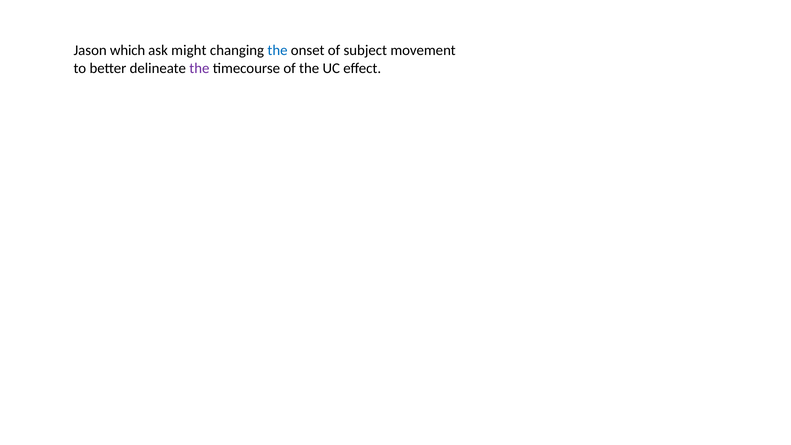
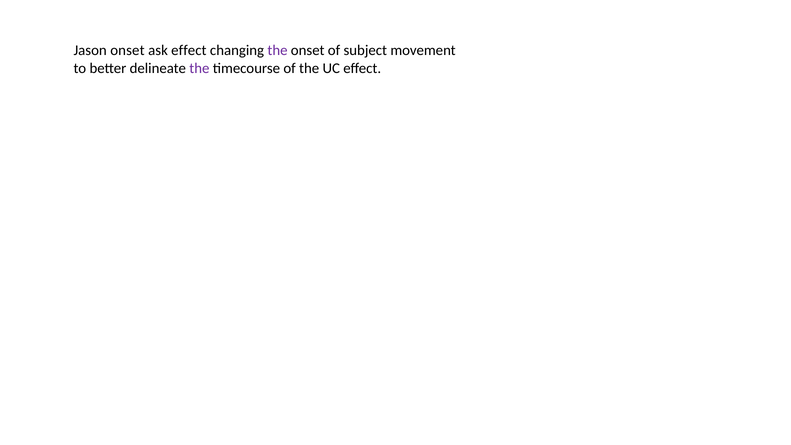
Jason which: which -> onset
ask might: might -> effect
the at (277, 51) colour: blue -> purple
